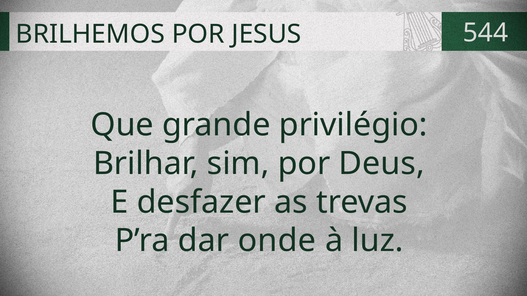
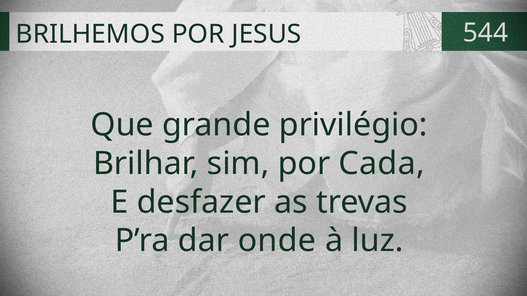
Deus: Deus -> Cada
